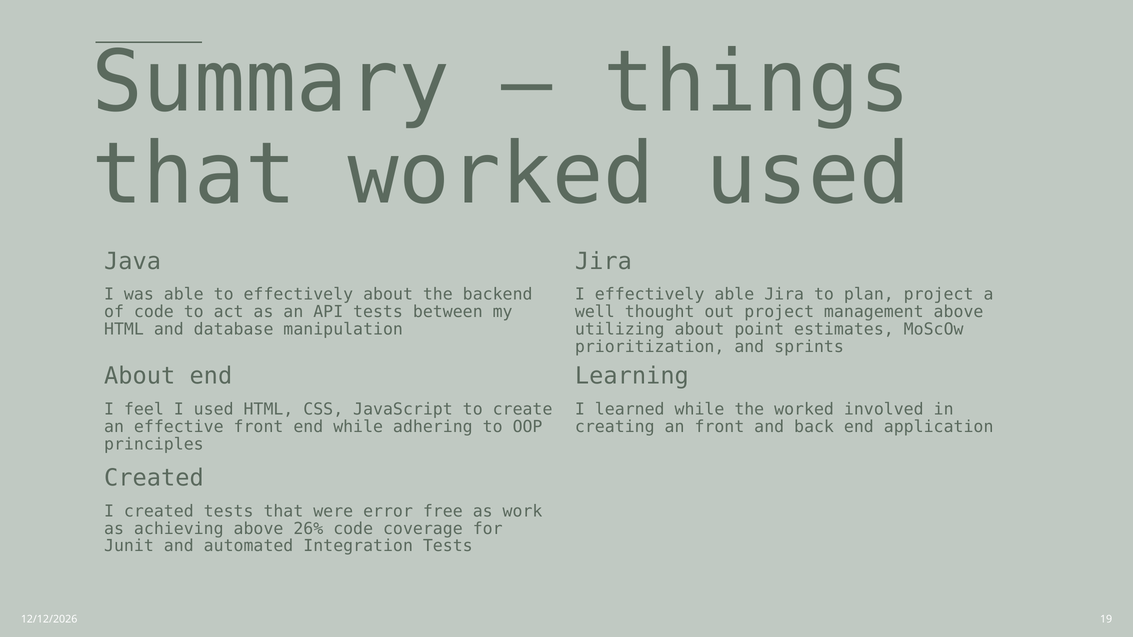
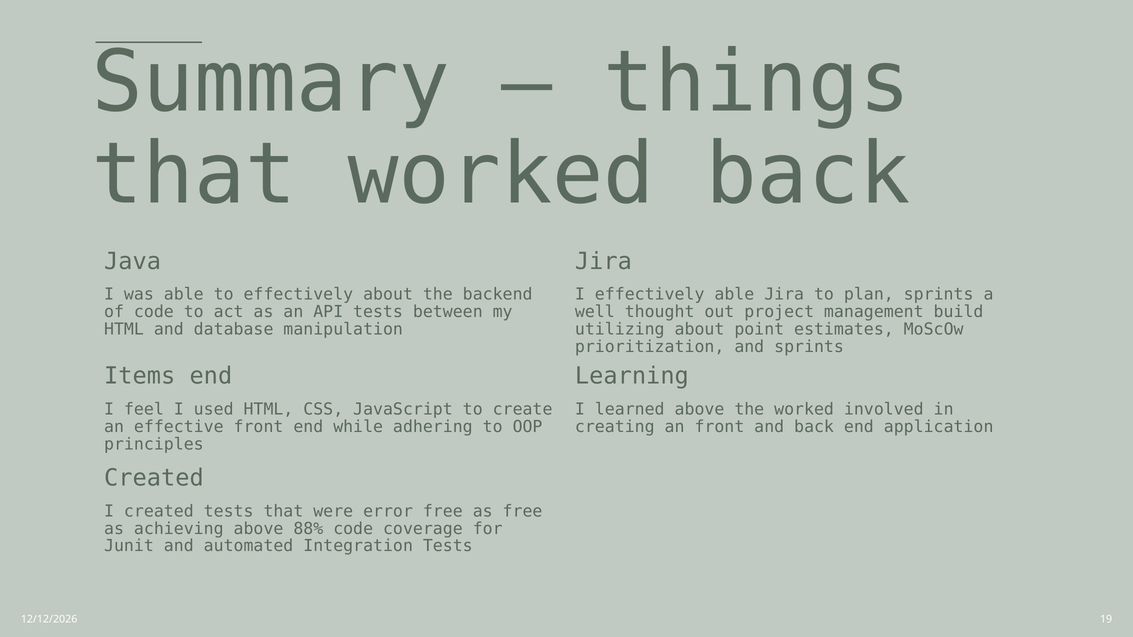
worked used: used -> back
plan project: project -> sprints
management above: above -> build
About at (140, 376): About -> Items
learned while: while -> above
as work: work -> free
26%: 26% -> 88%
